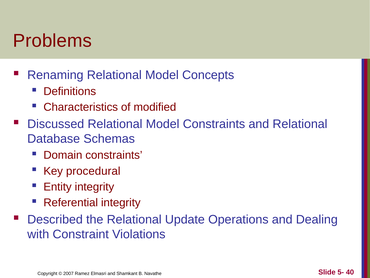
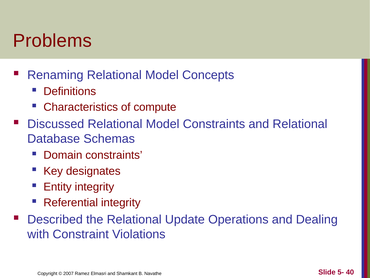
modified: modified -> compute
procedural: procedural -> designates
